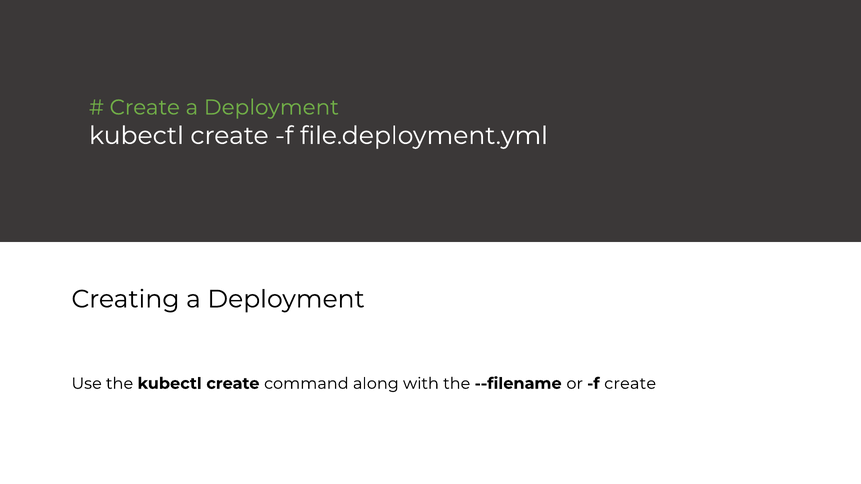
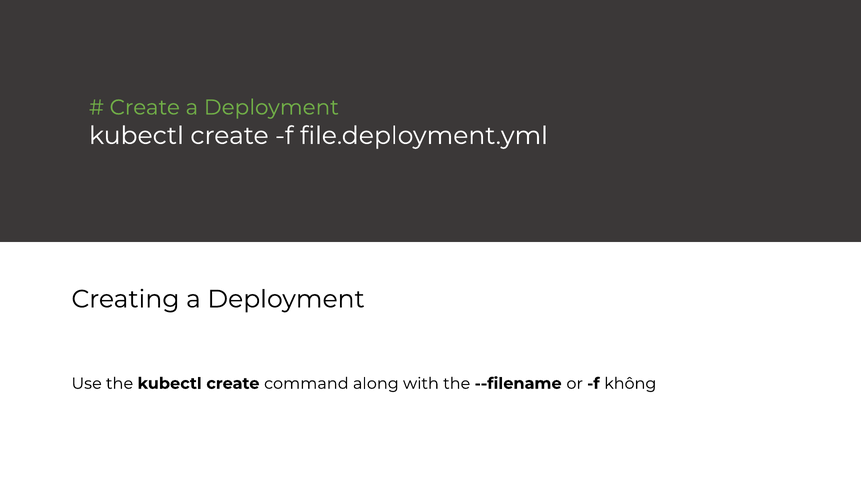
f create: create -> không
